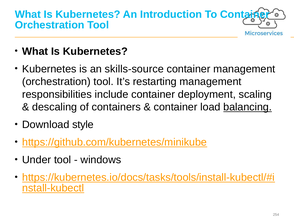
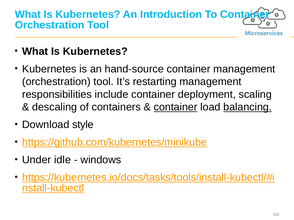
skills-source: skills-source -> hand-source
container at (176, 107) underline: none -> present
Under tool: tool -> idle
